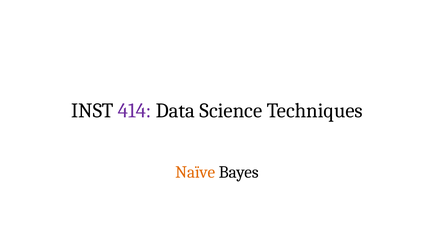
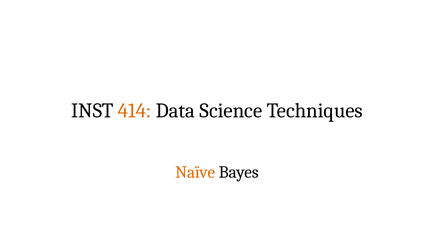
414 colour: purple -> orange
